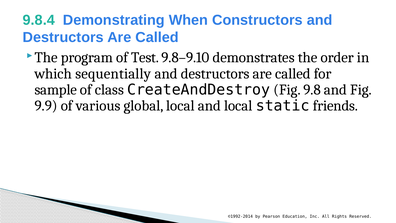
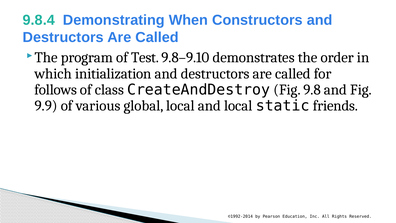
sequentially: sequentially -> initialization
sample: sample -> follows
